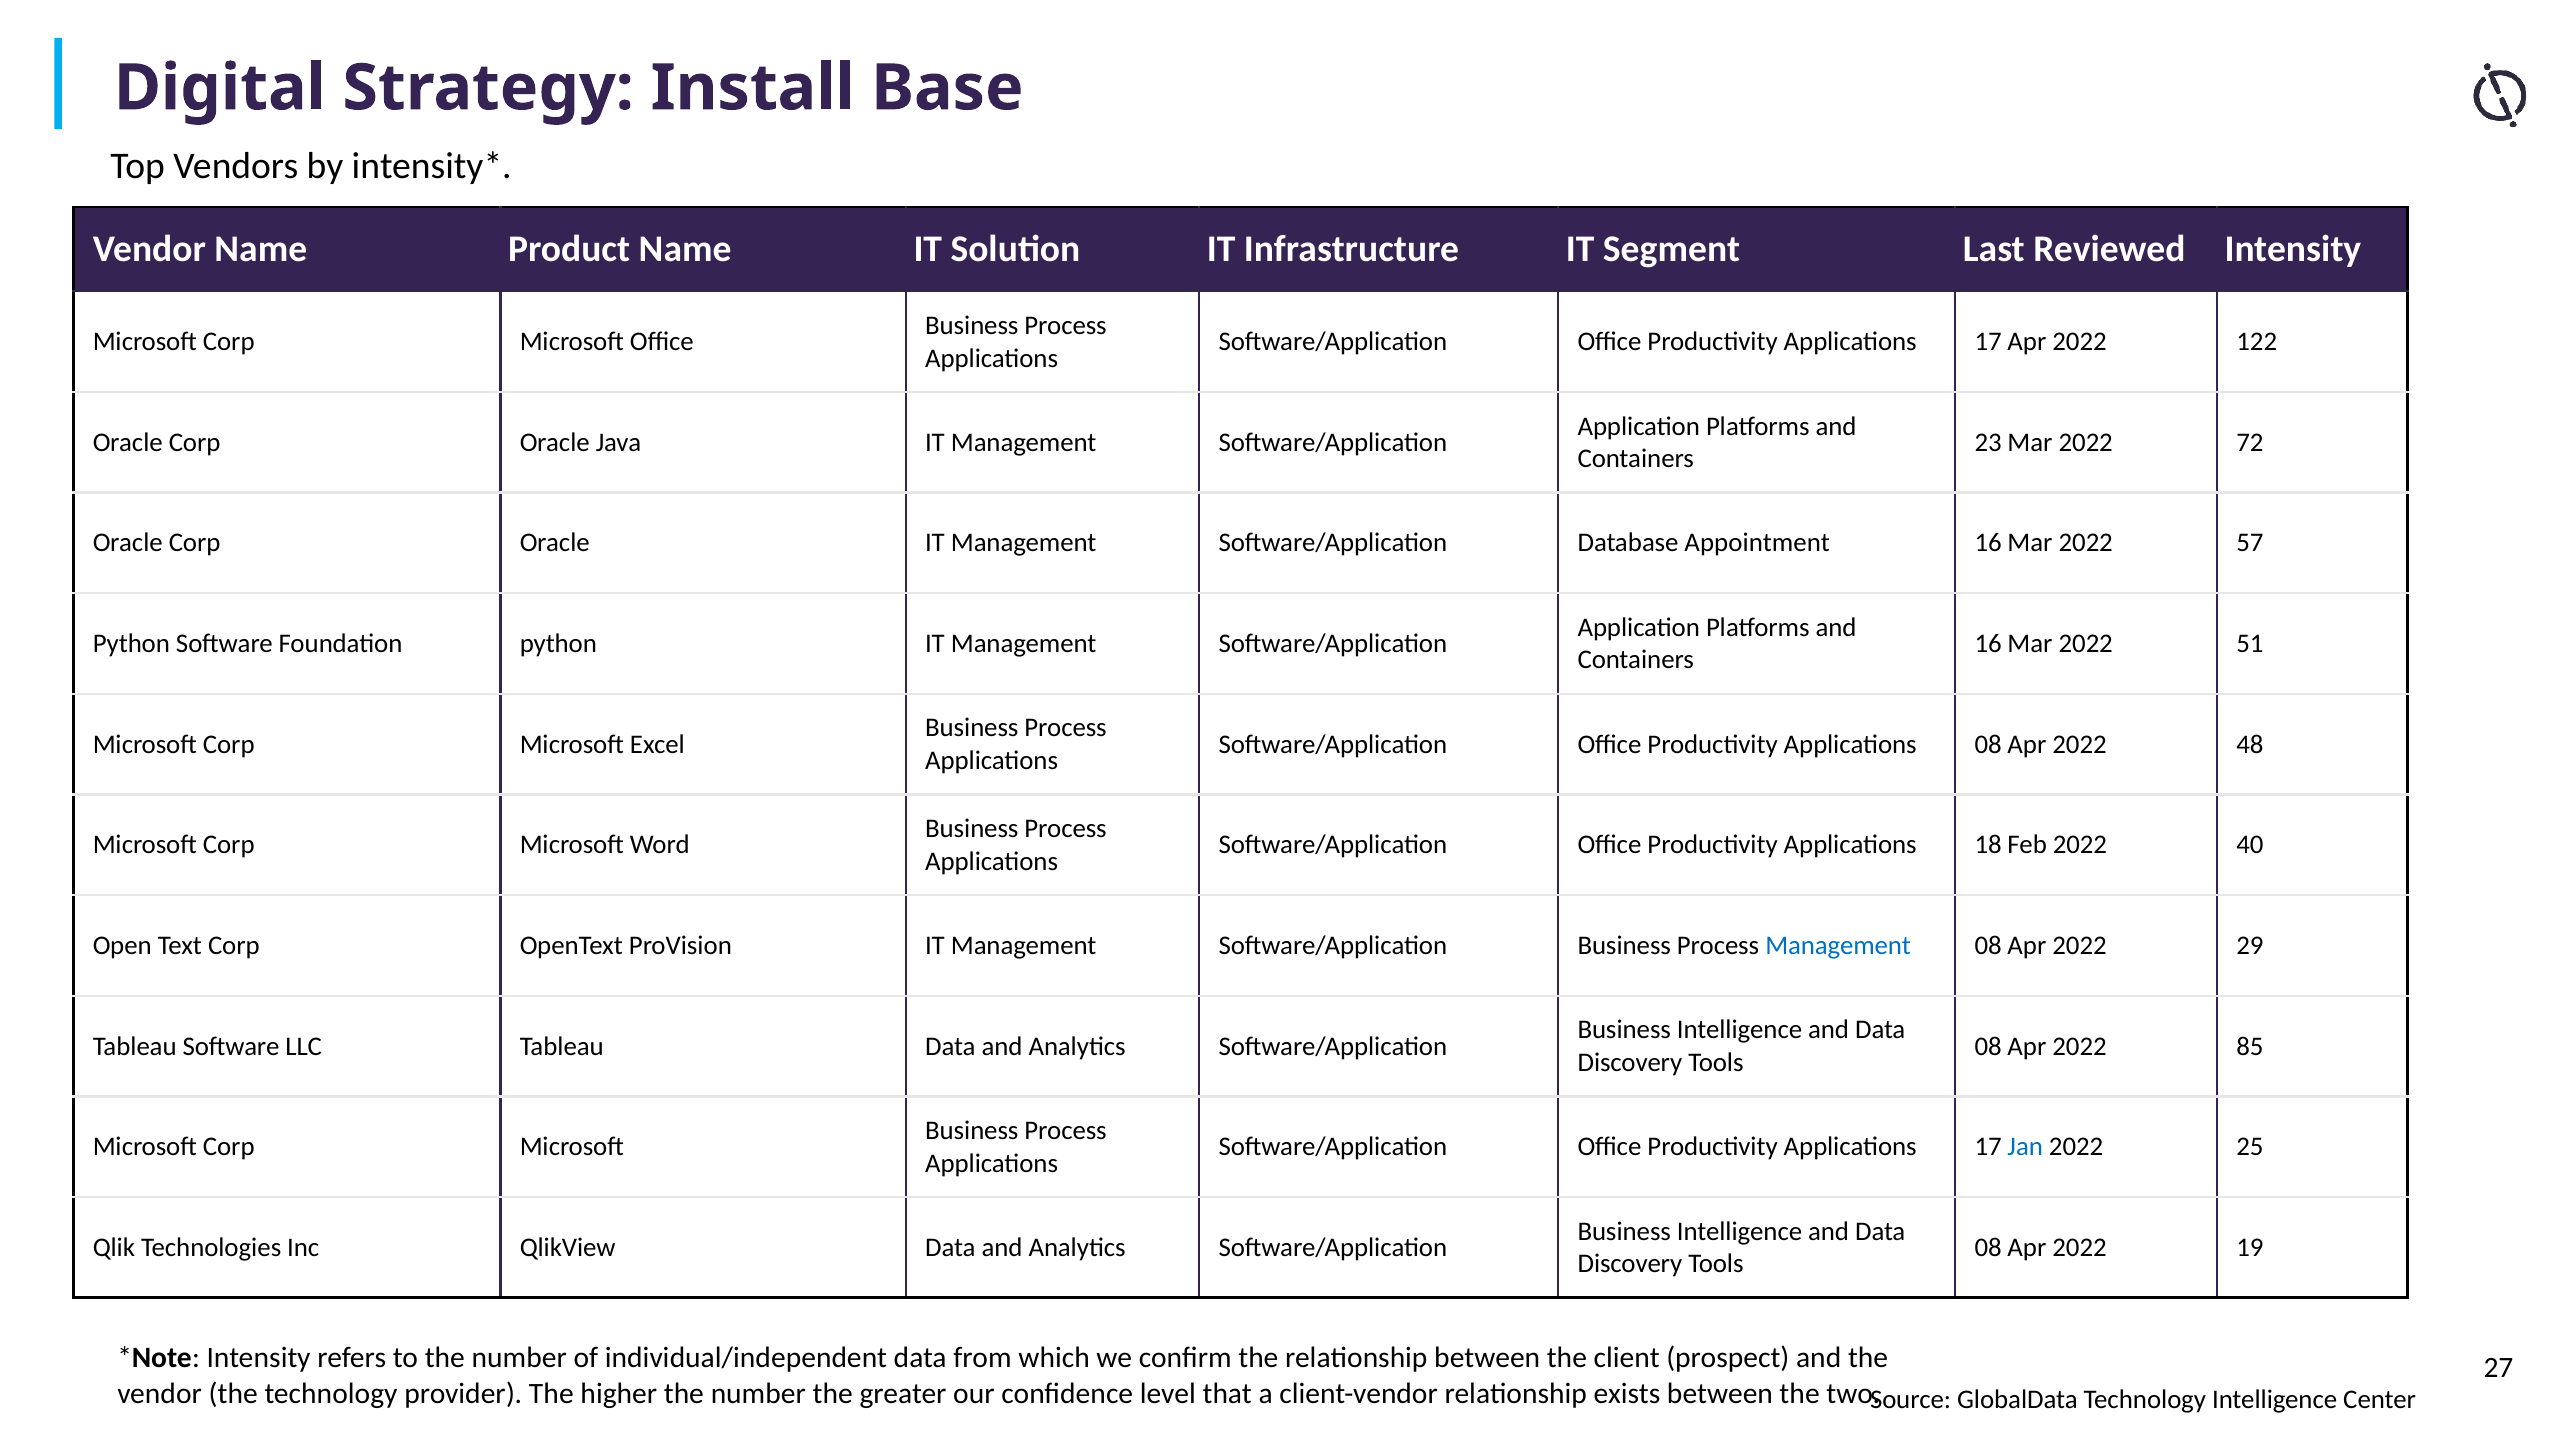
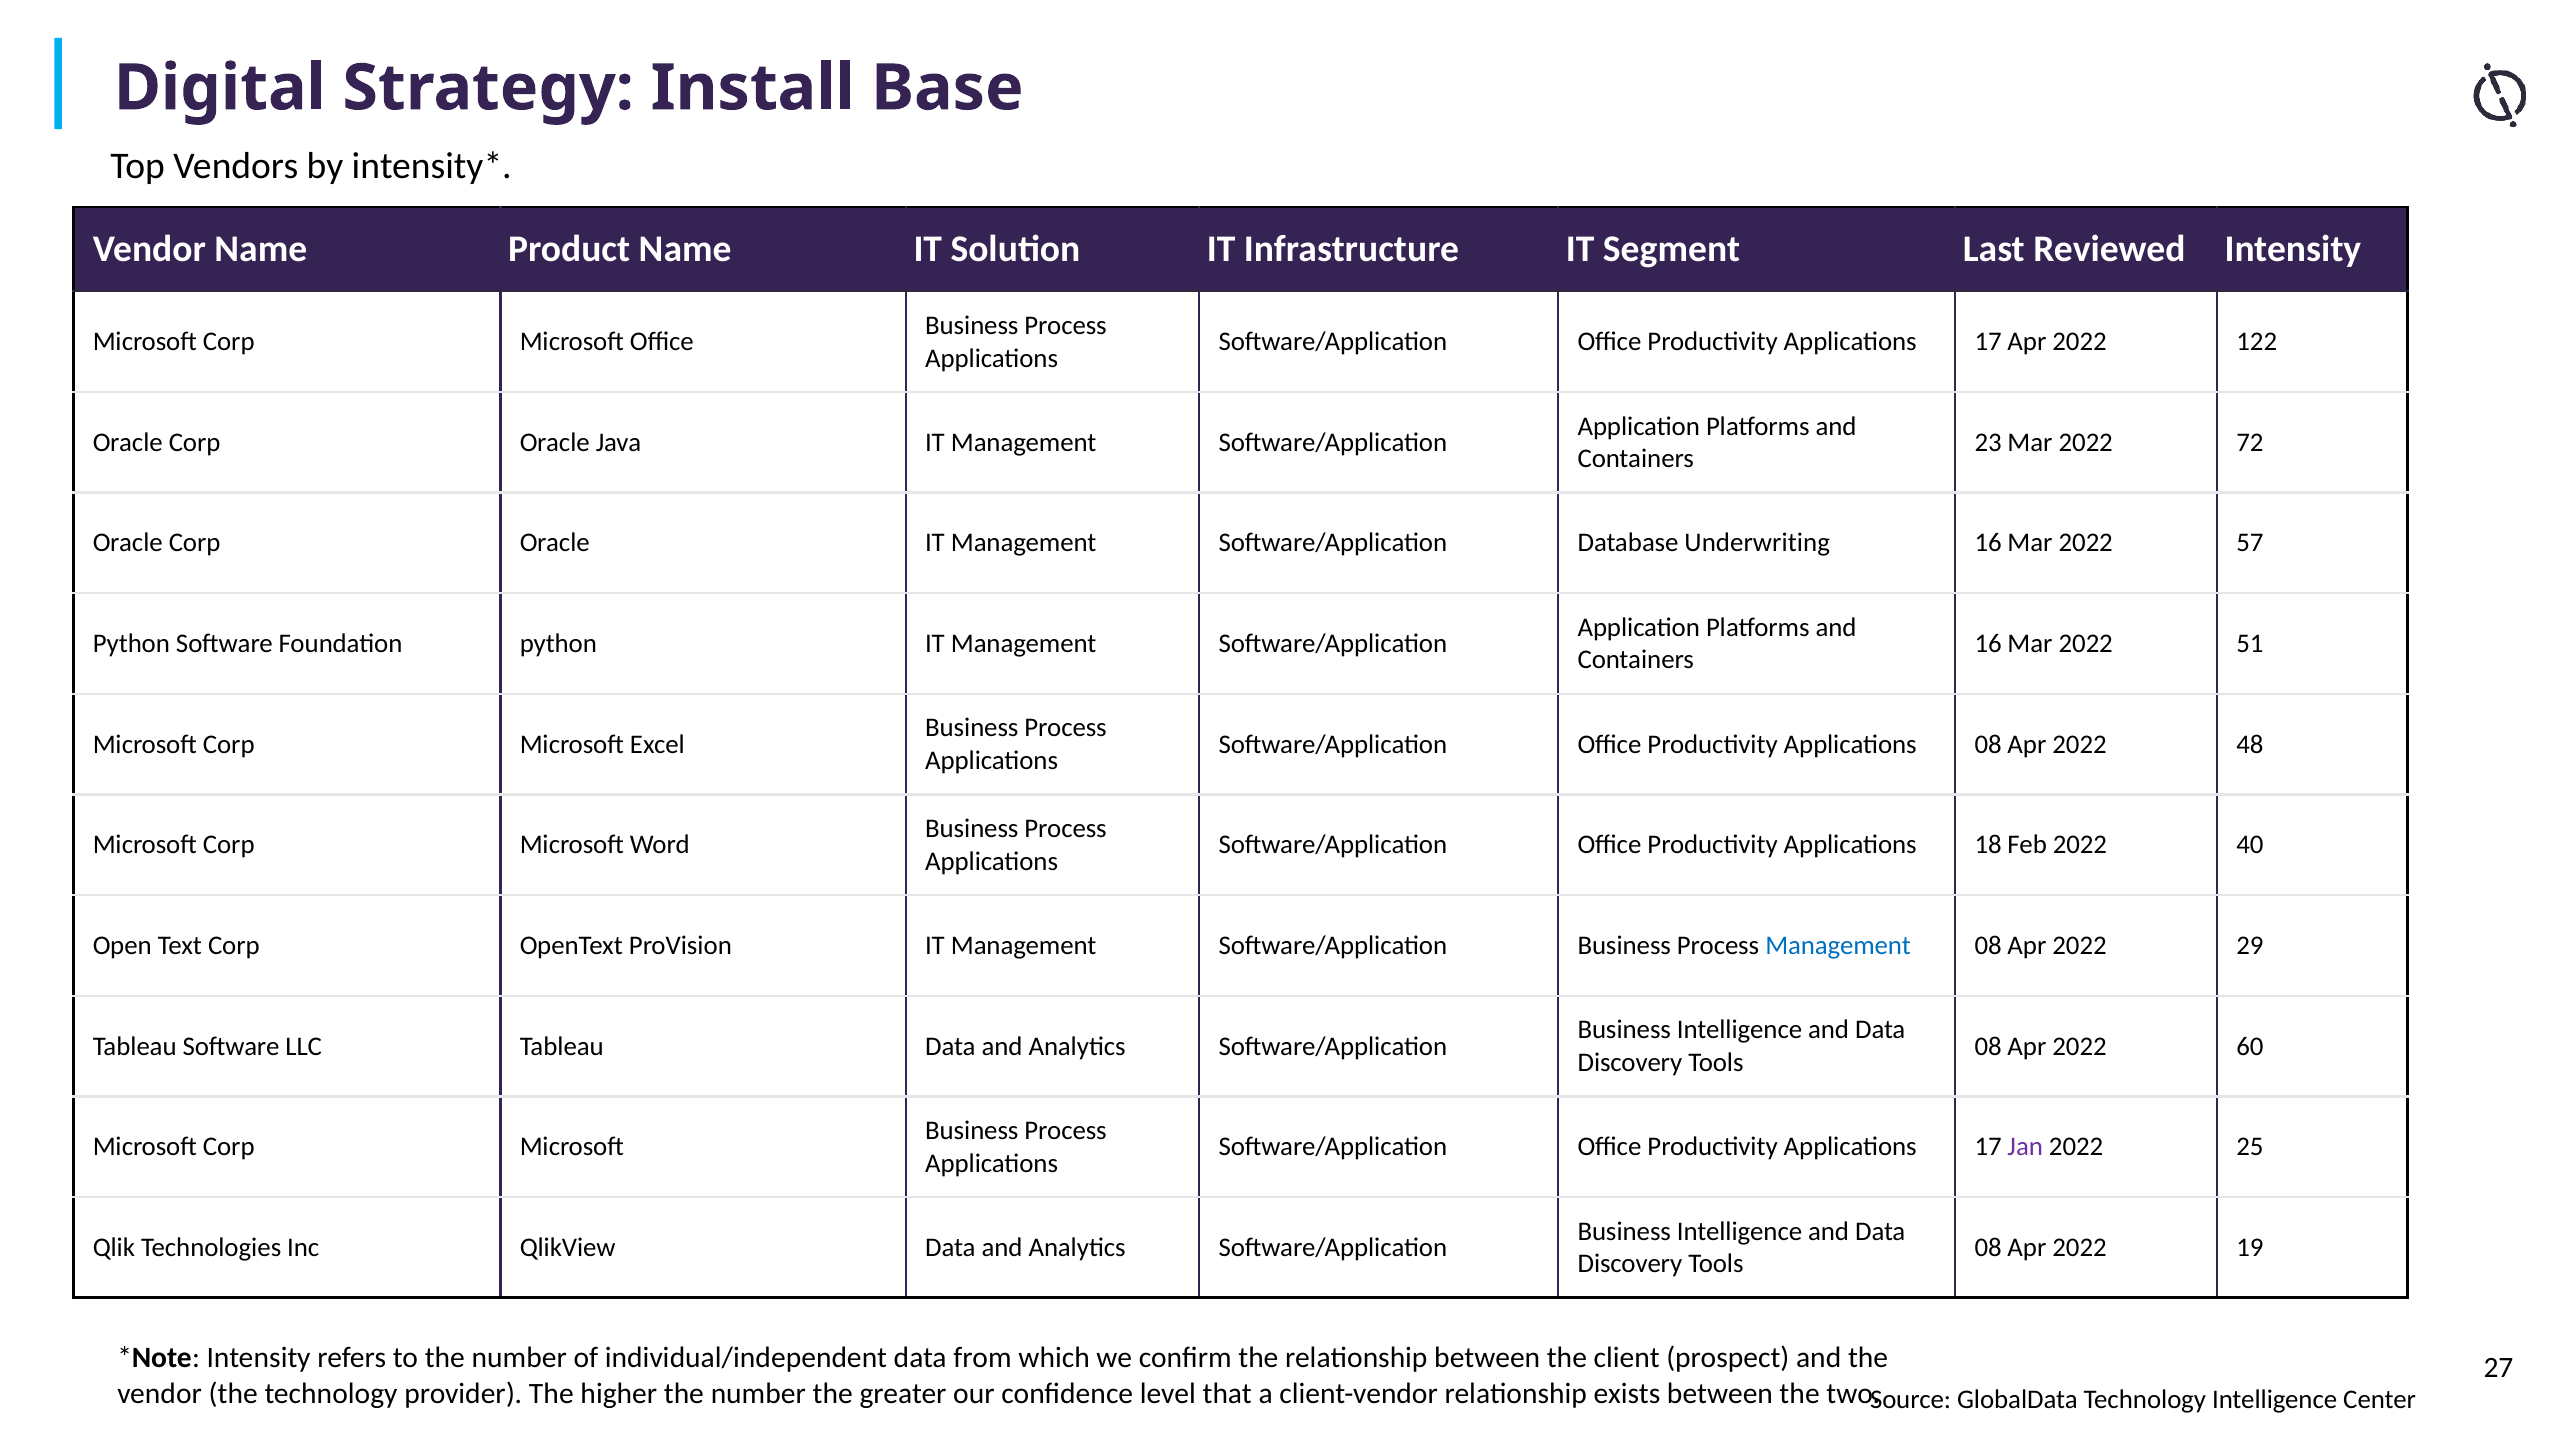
Appointment: Appointment -> Underwriting
85: 85 -> 60
Jan colour: blue -> purple
